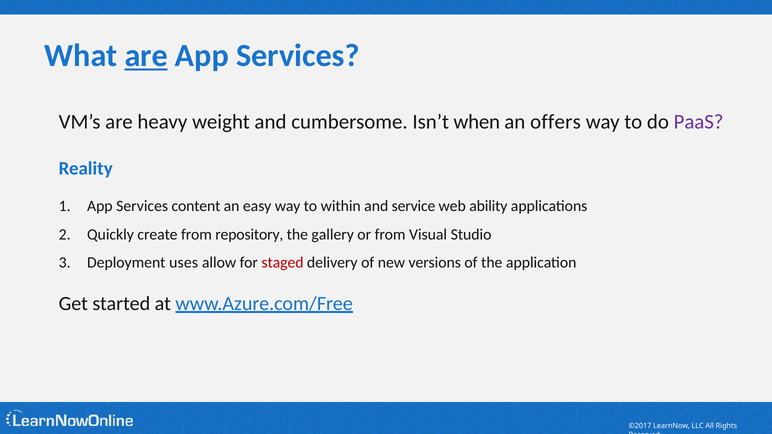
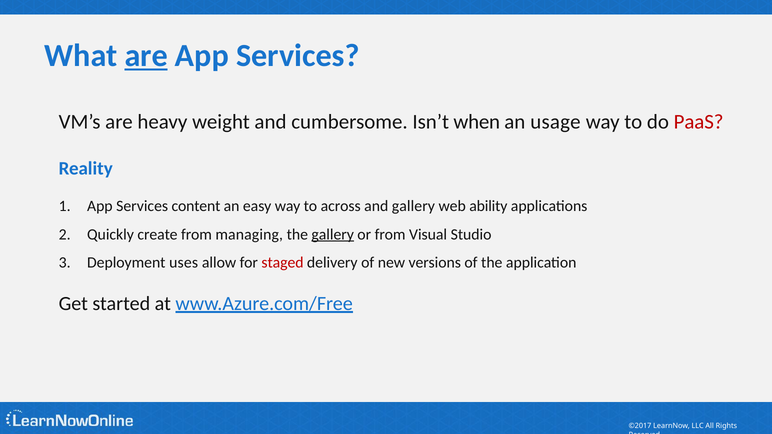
offers: offers -> usage
PaaS colour: purple -> red
within: within -> across
and service: service -> gallery
repository: repository -> managing
gallery at (333, 235) underline: none -> present
